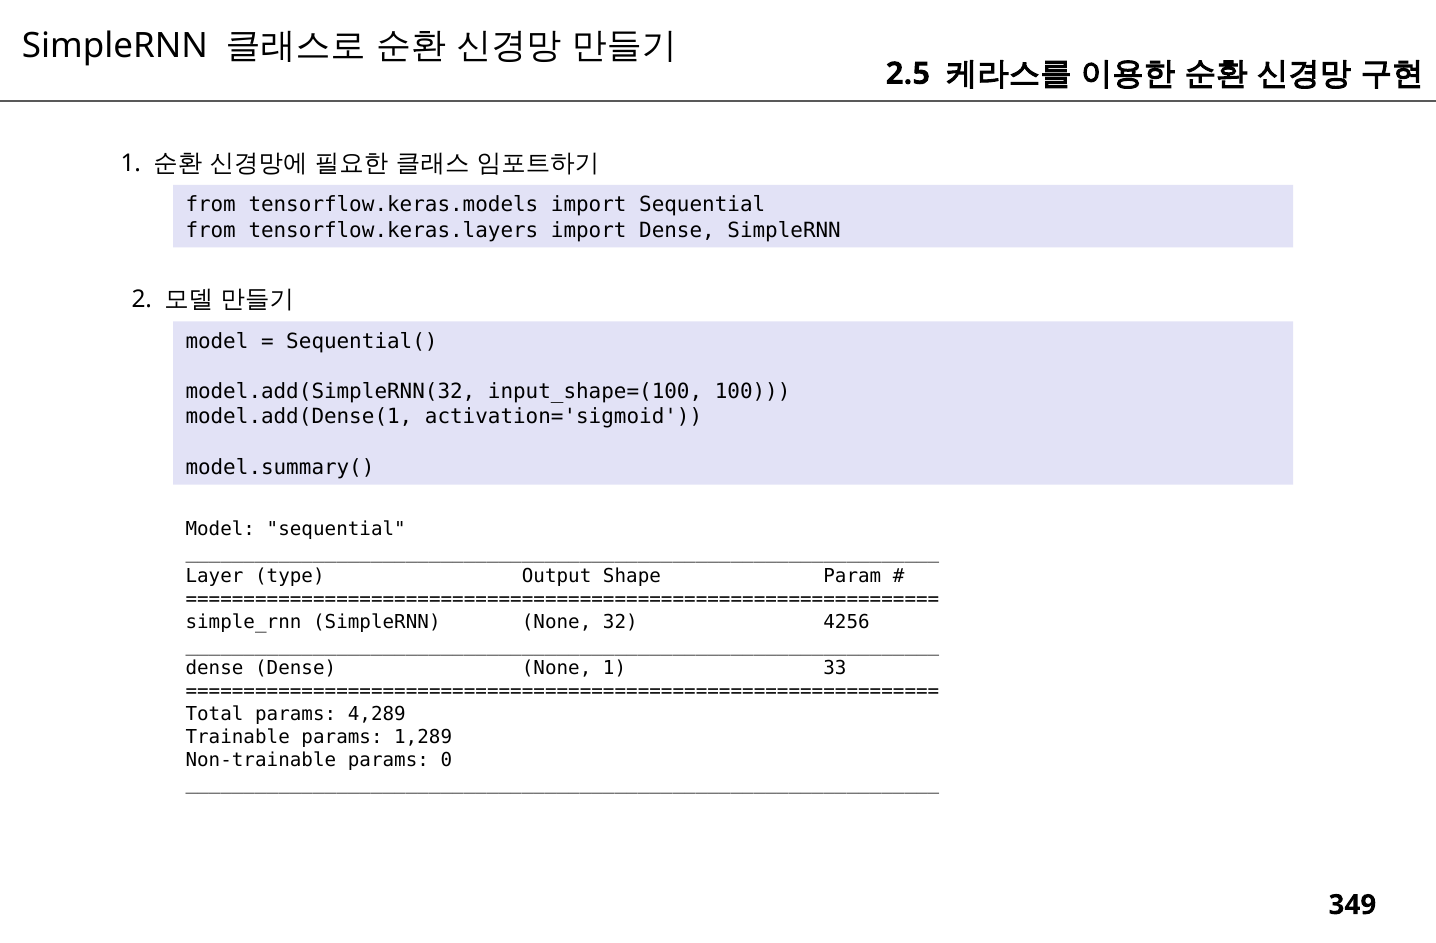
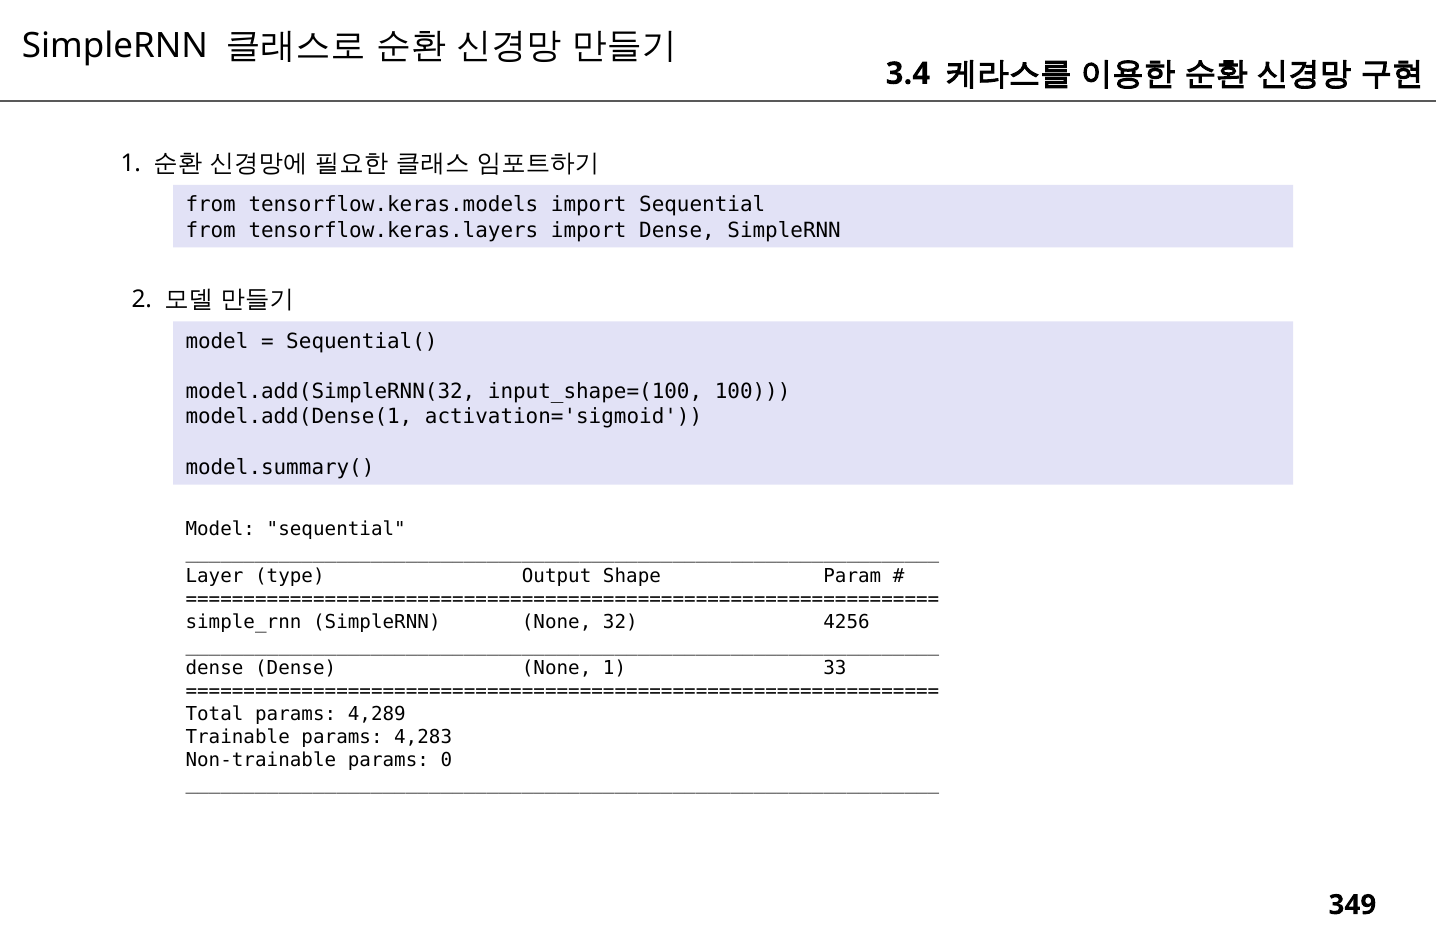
2.5: 2.5 -> 3.4
1,289: 1,289 -> 4,283
